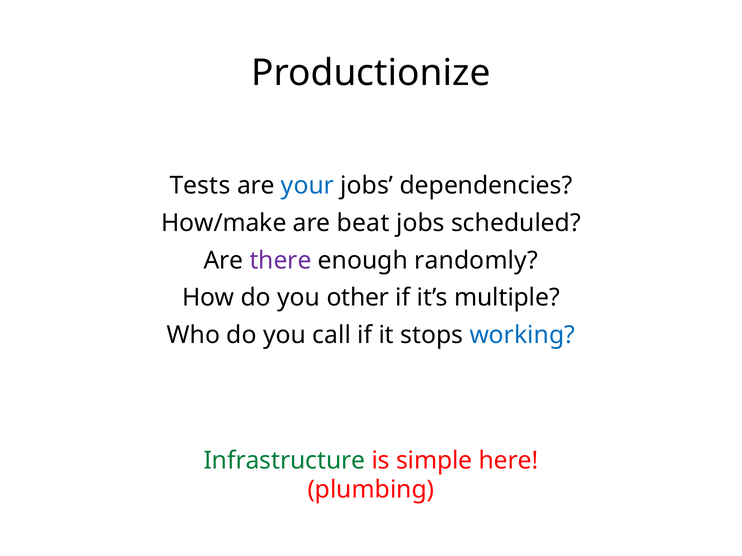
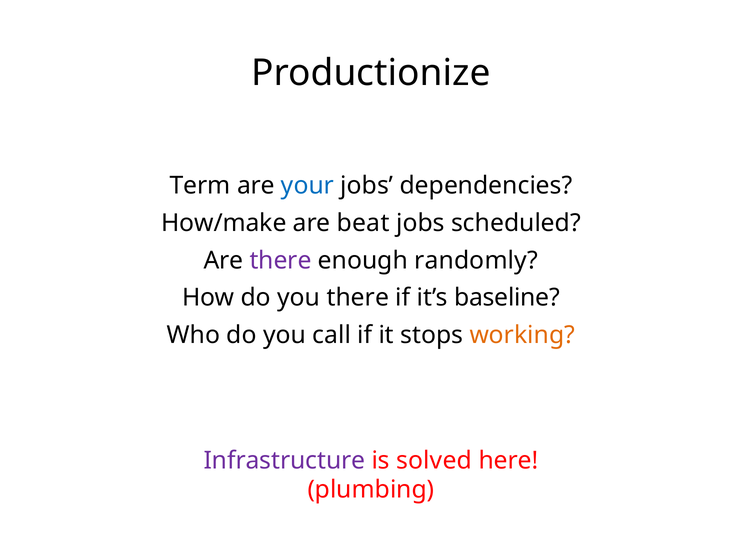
Tests: Tests -> Term
you other: other -> there
multiple: multiple -> baseline
working colour: blue -> orange
Infrastructure colour: green -> purple
simple: simple -> solved
